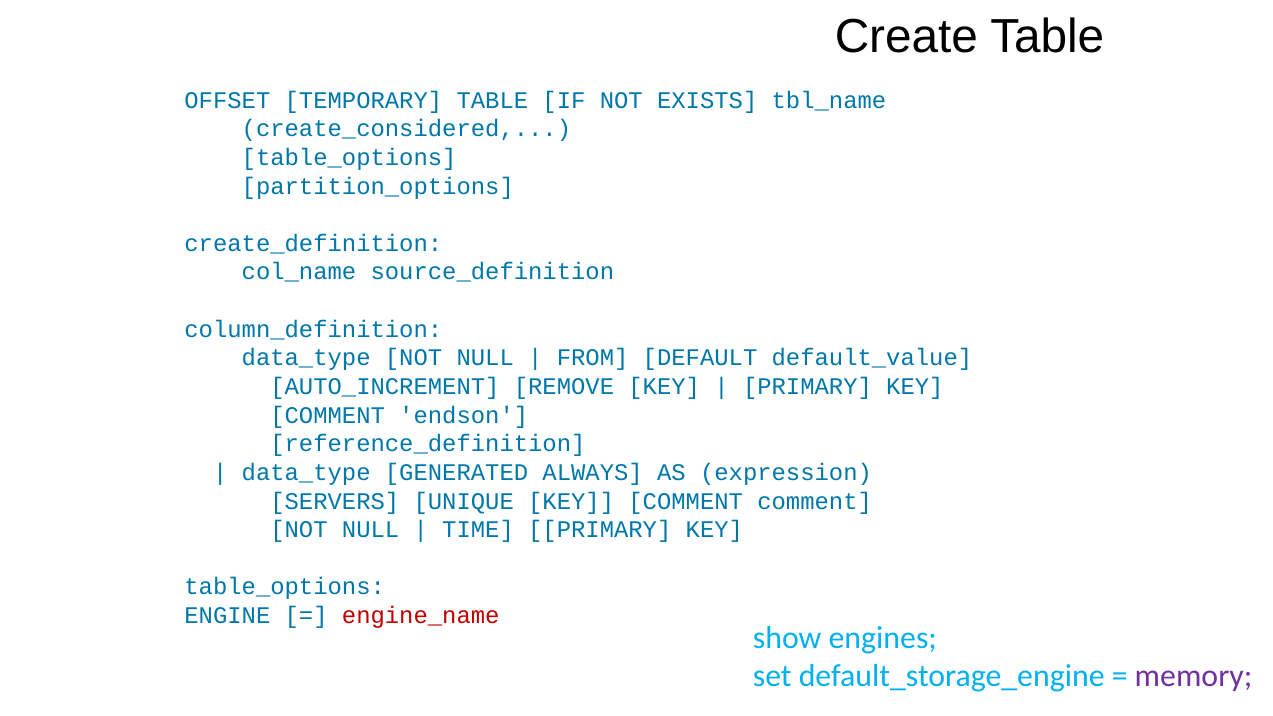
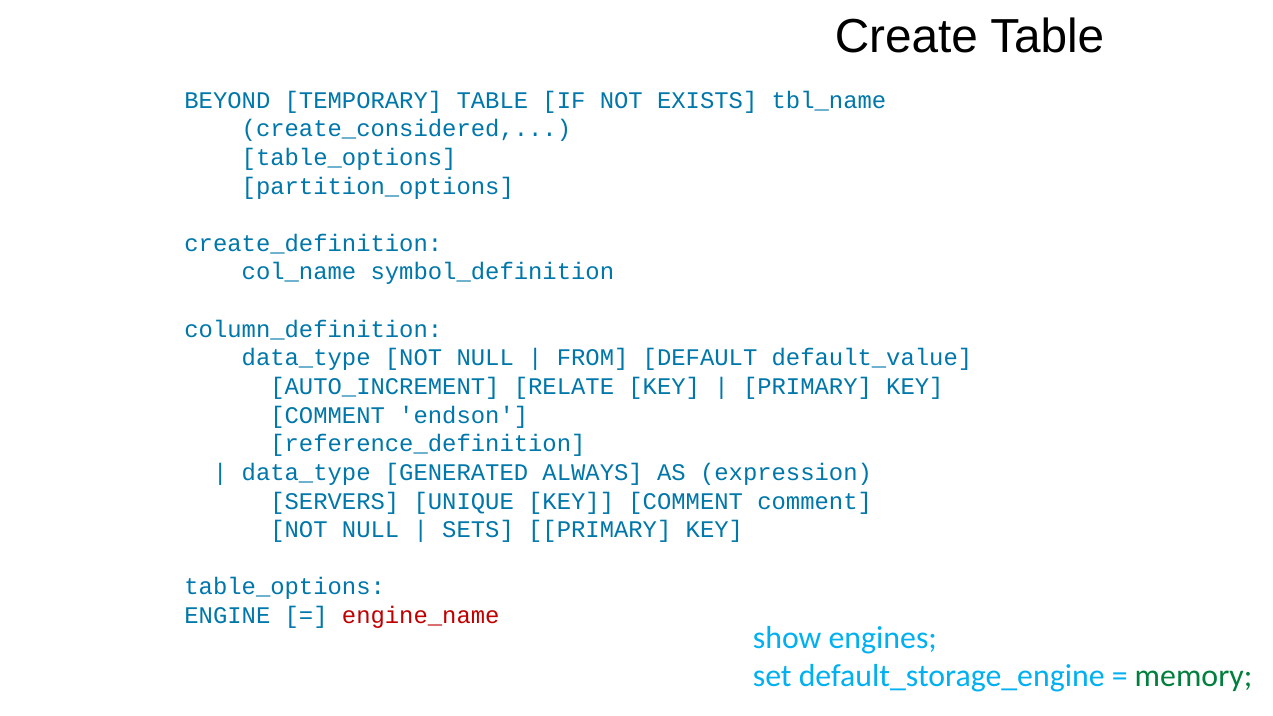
OFFSET: OFFSET -> BEYOND
source_definition: source_definition -> symbol_definition
REMOVE: REMOVE -> RELATE
TIME: TIME -> SETS
memory colour: purple -> green
